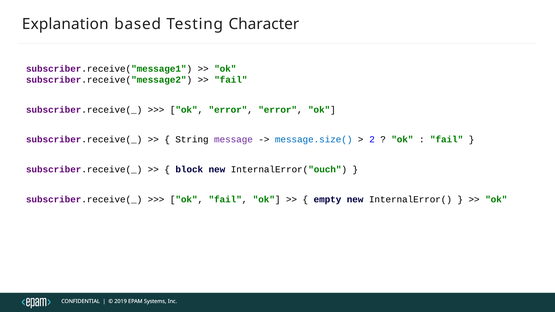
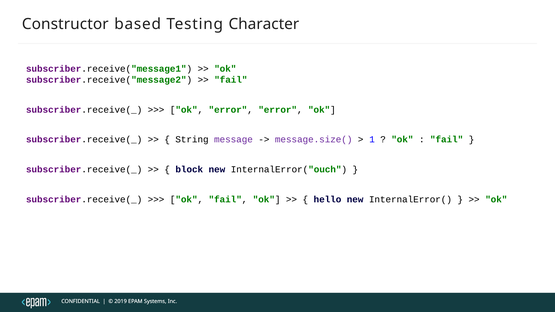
Explanation: Explanation -> Constructor
message.size( colour: blue -> purple
2: 2 -> 1
empty: empty -> hello
